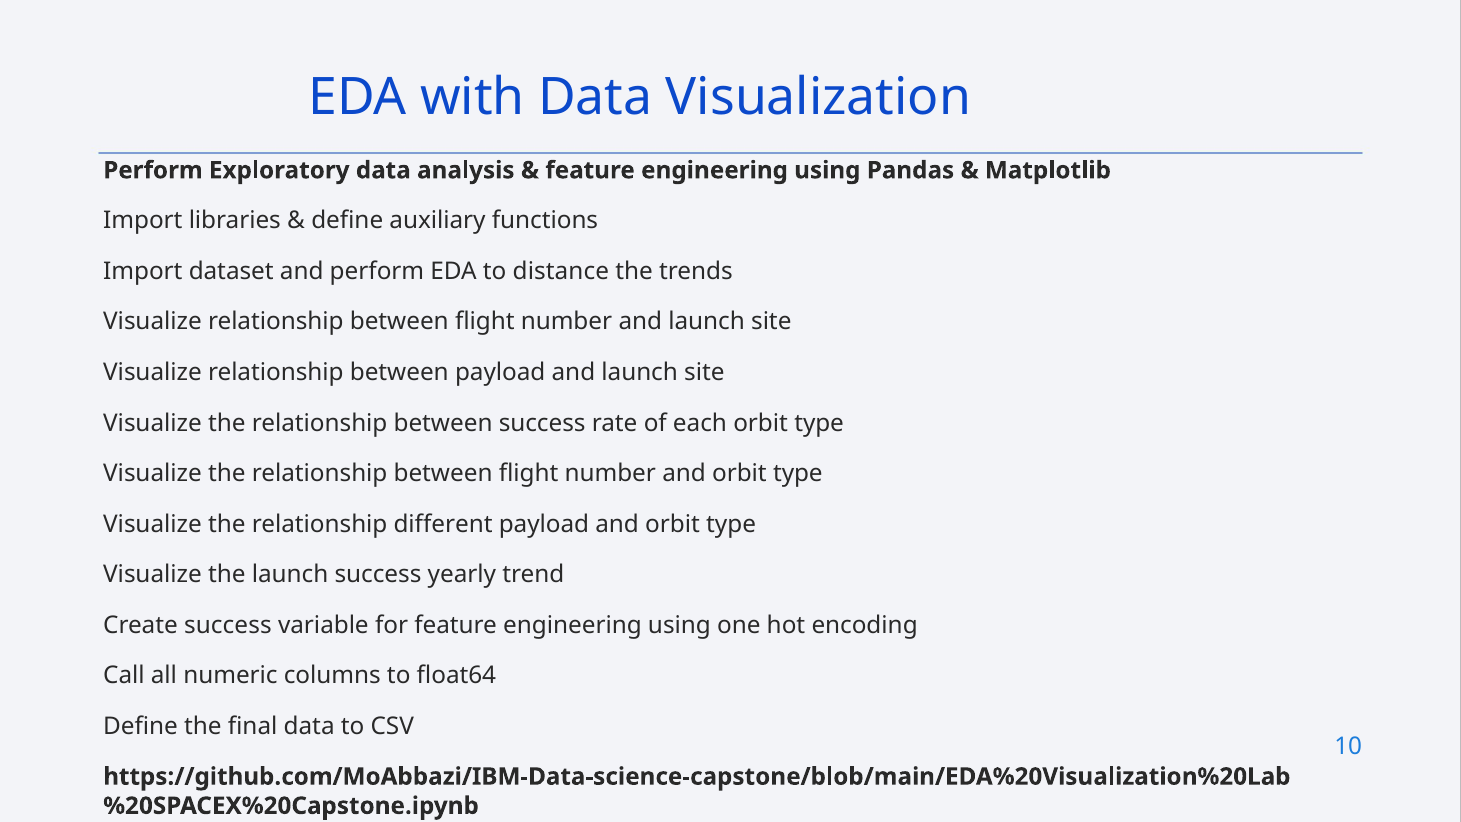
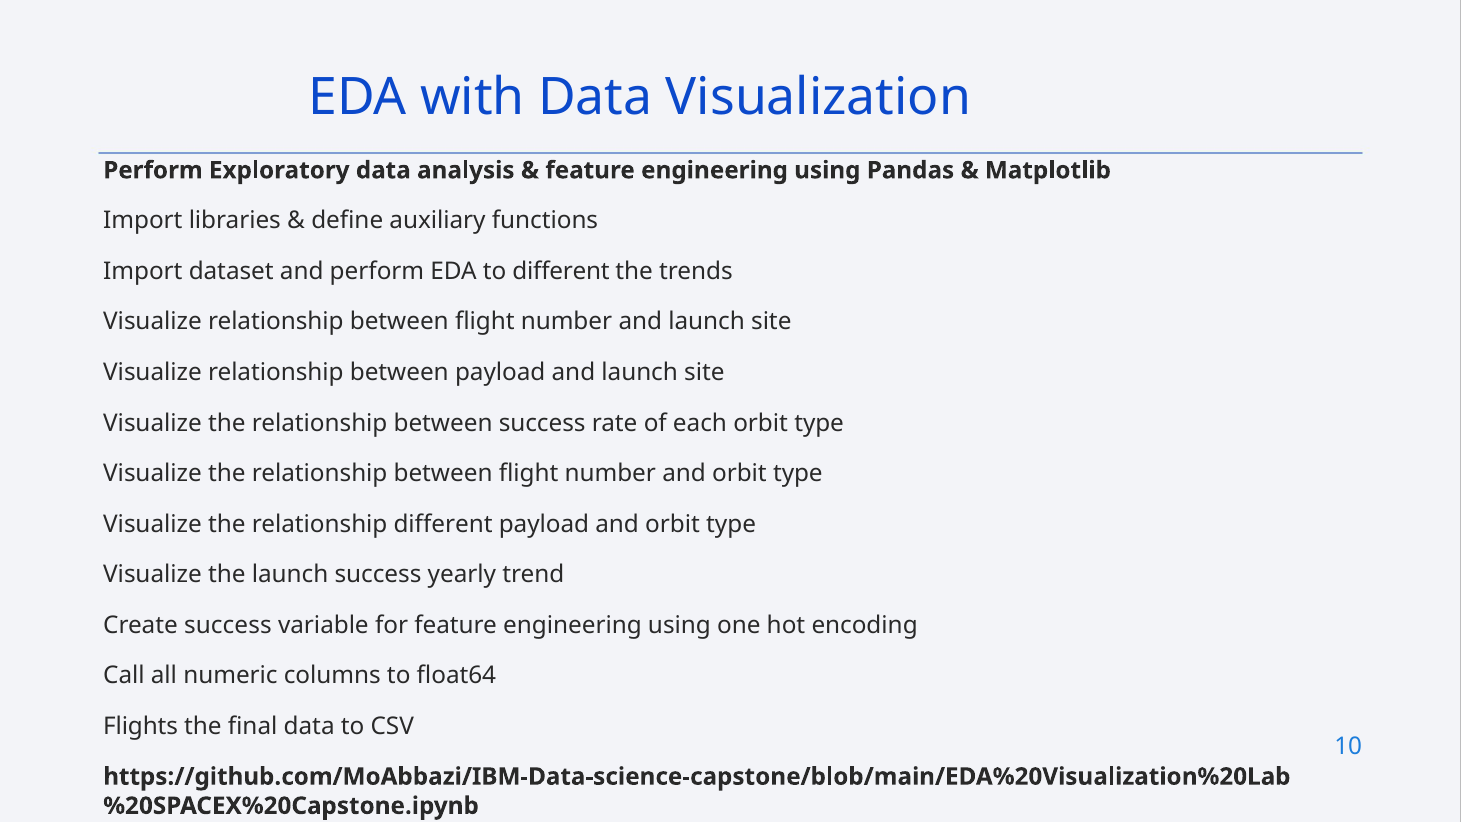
to distance: distance -> different
Define at (141, 726): Define -> Flights
